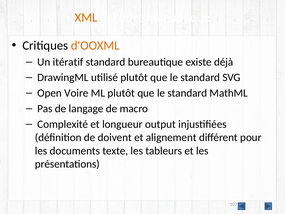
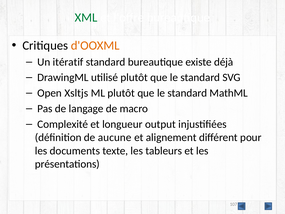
XML colour: orange -> green
Voire: Voire -> Xsltjs
doivent: doivent -> aucune
